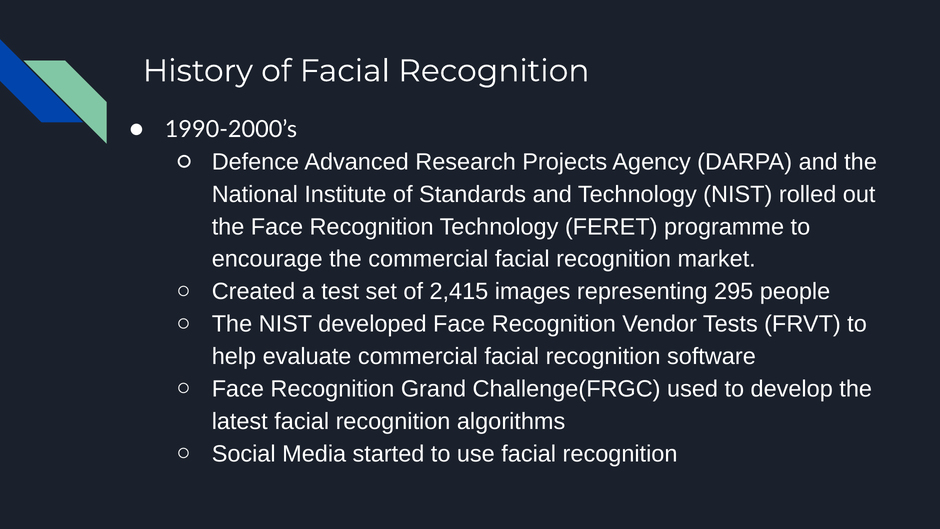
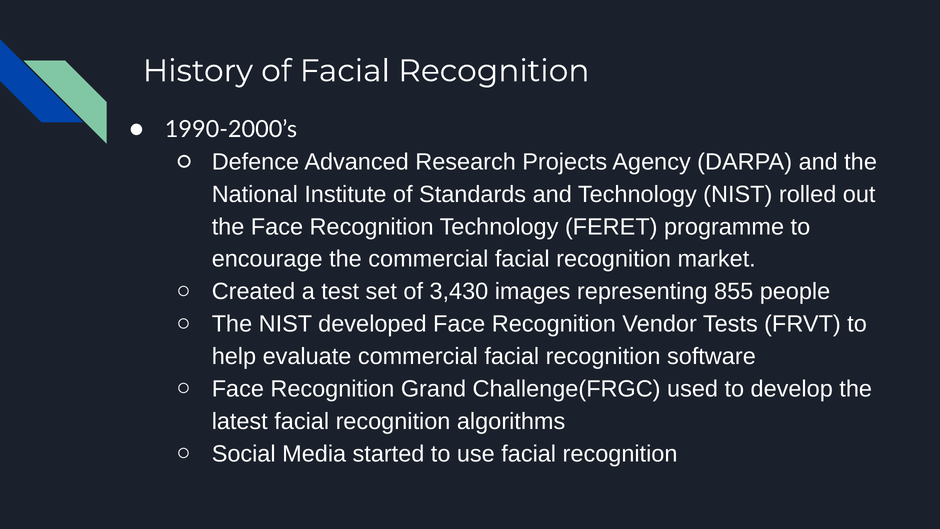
2,415: 2,415 -> 3,430
295: 295 -> 855
